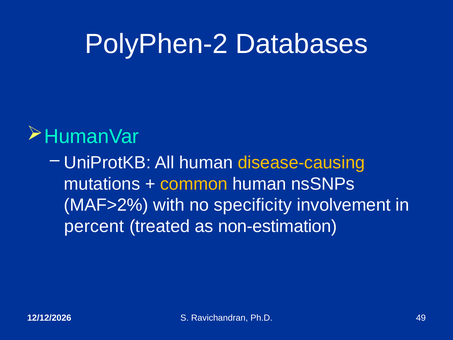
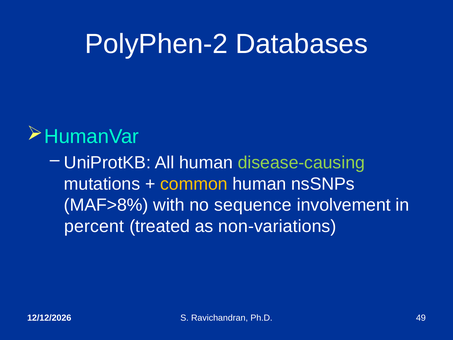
disease-causing colour: yellow -> light green
MAF>2%: MAF>2% -> MAF>8%
specificity: specificity -> sequence
non-estimation: non-estimation -> non-variations
